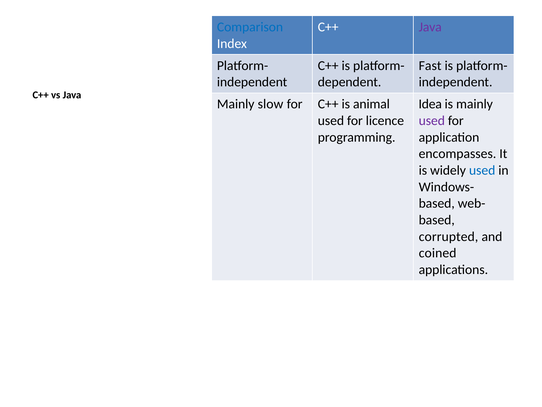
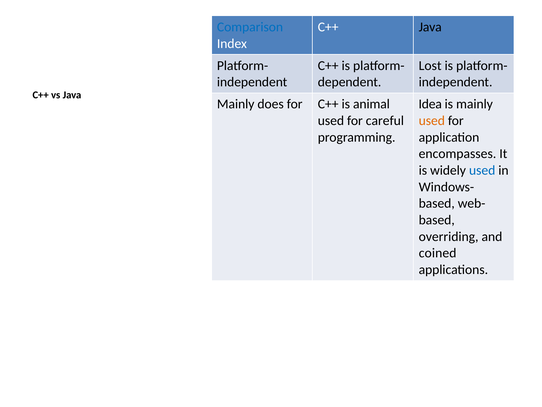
Java at (430, 27) colour: purple -> black
Fast: Fast -> Lost
slow: slow -> does
licence: licence -> careful
used at (432, 121) colour: purple -> orange
corrupted: corrupted -> overriding
